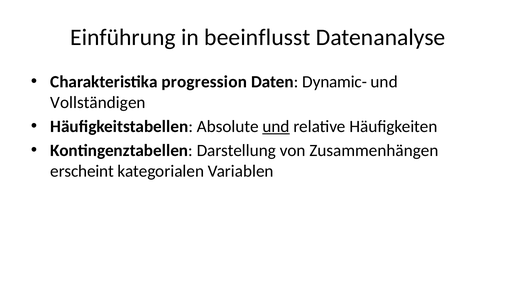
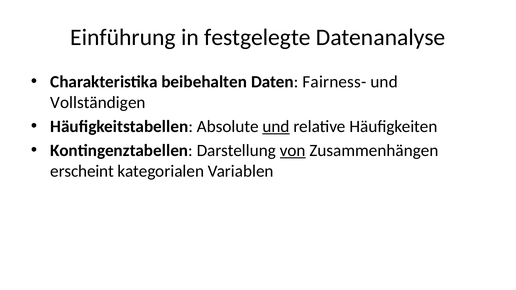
beeinflusst: beeinflusst -> festgelegte
progression: progression -> beibehalten
Dynamic-: Dynamic- -> Fairness-
von underline: none -> present
